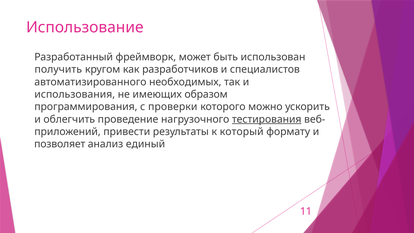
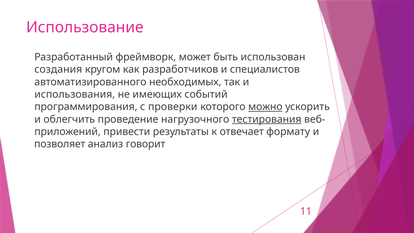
получить: получить -> создания
образом: образом -> событий
можно underline: none -> present
который: который -> отвечает
единый: единый -> говорит
